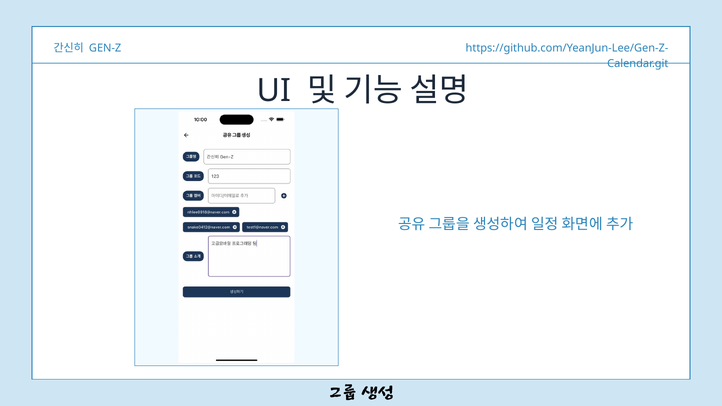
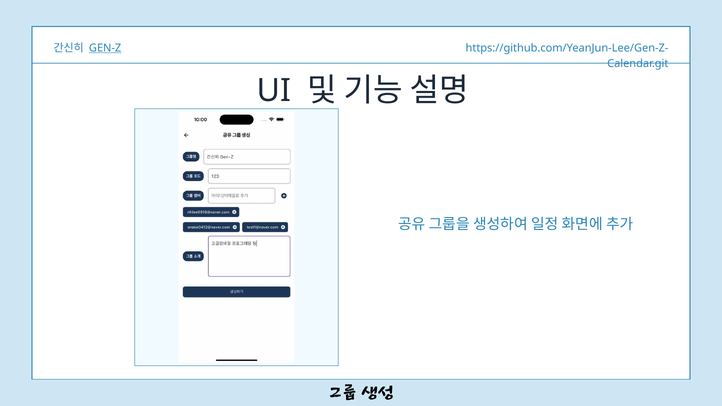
GEN-Z underline: none -> present
